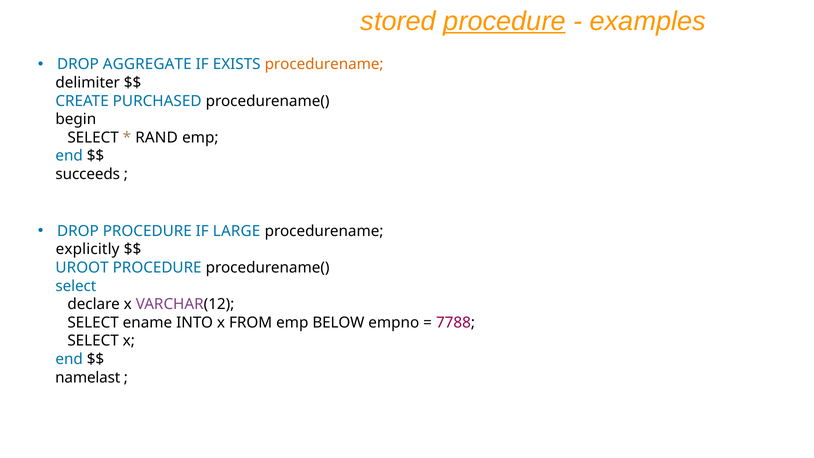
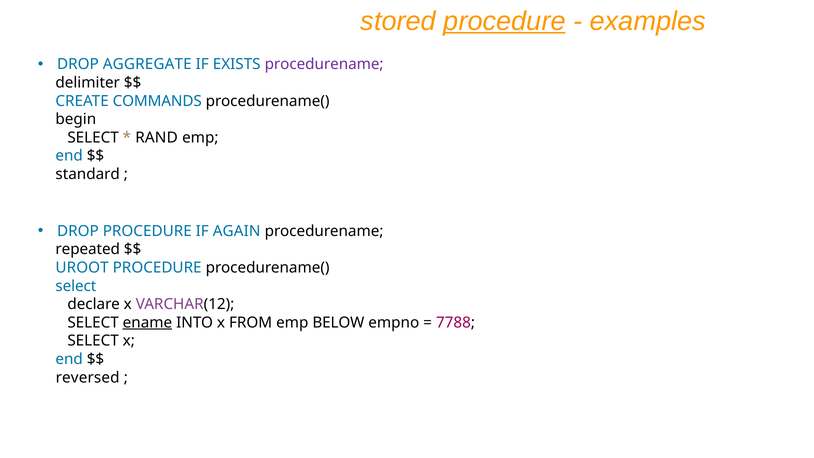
procedurename at (324, 64) colour: orange -> purple
PURCHASED: PURCHASED -> COMMANDS
succeeds: succeeds -> standard
LARGE: LARGE -> AGAIN
explicitly: explicitly -> repeated
ename underline: none -> present
namelast: namelast -> reversed
